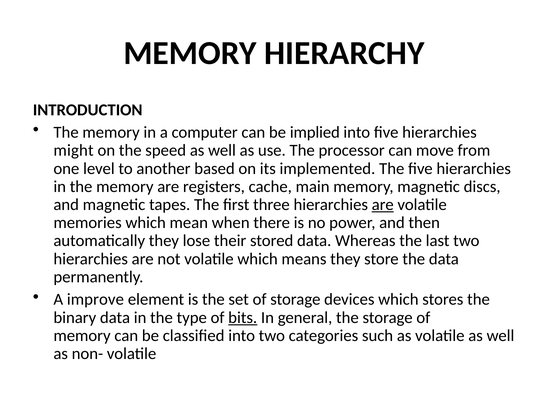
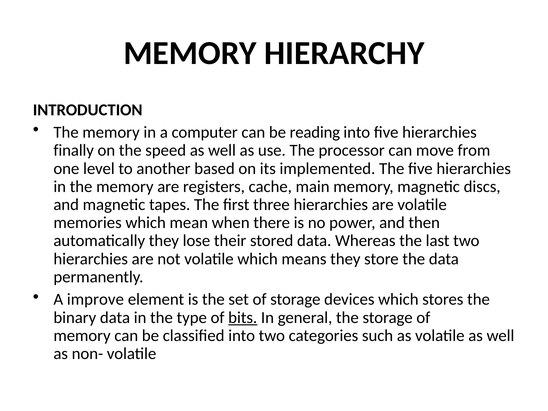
implied: implied -> reading
might: might -> finally
are at (383, 205) underline: present -> none
